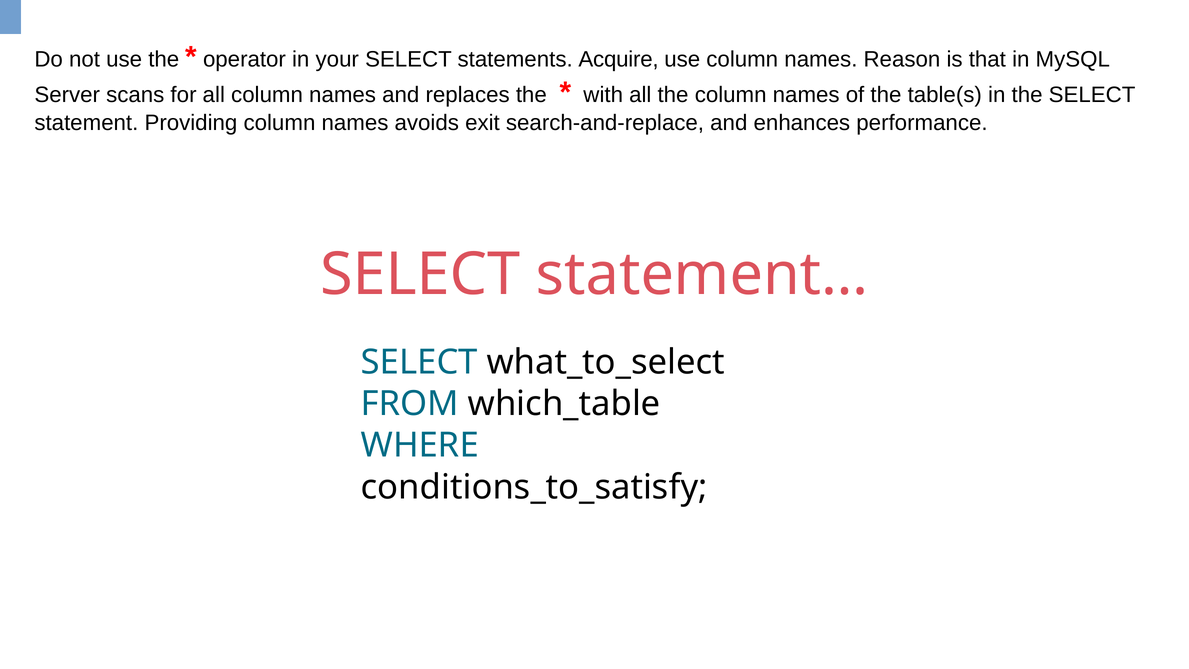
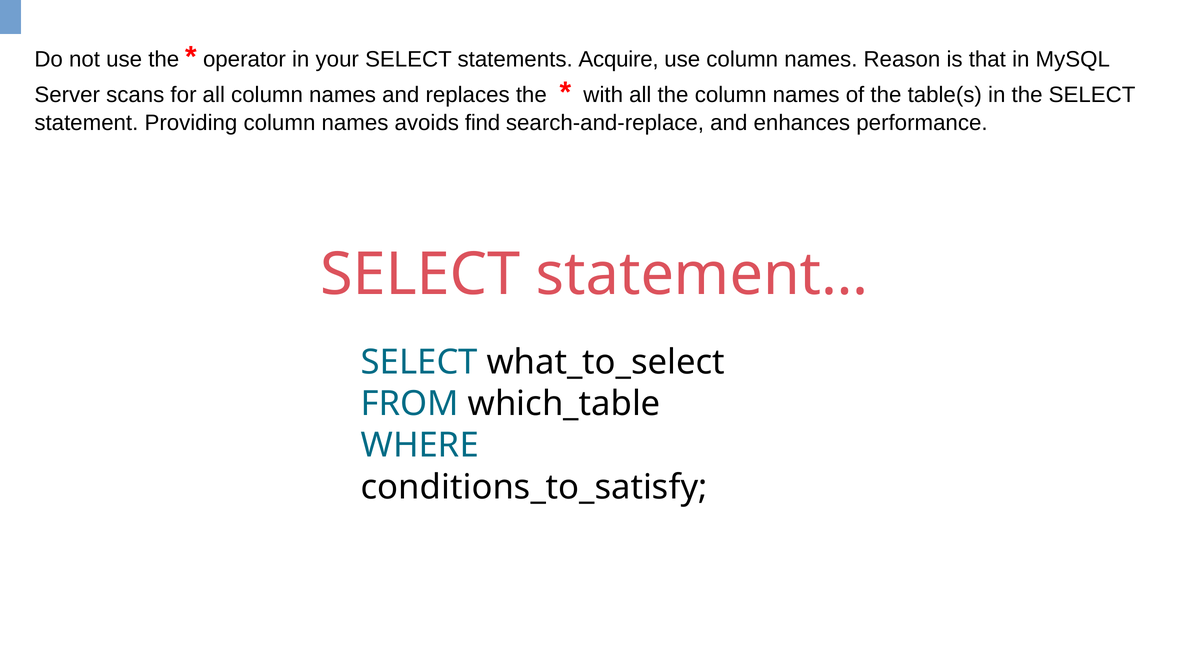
exit: exit -> find
